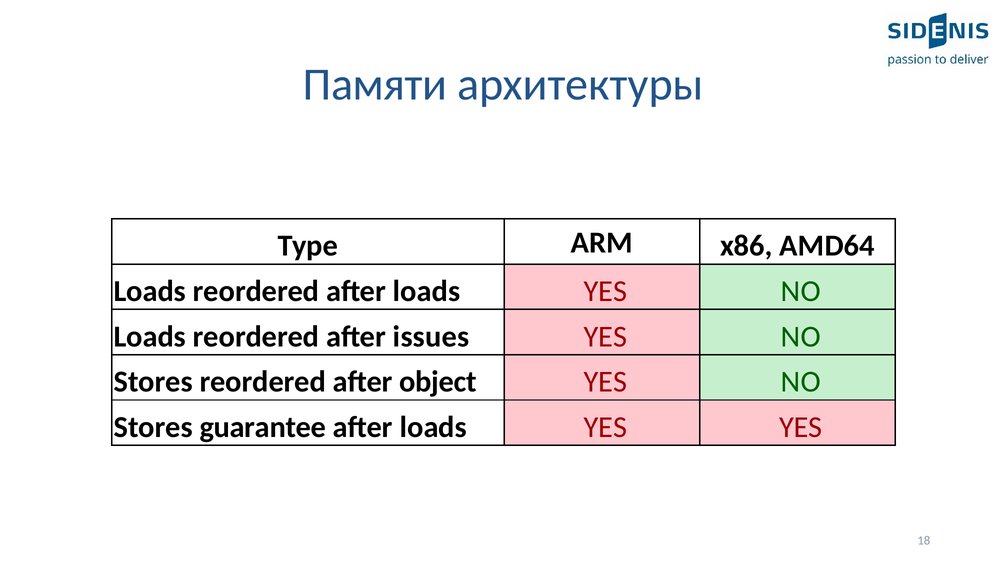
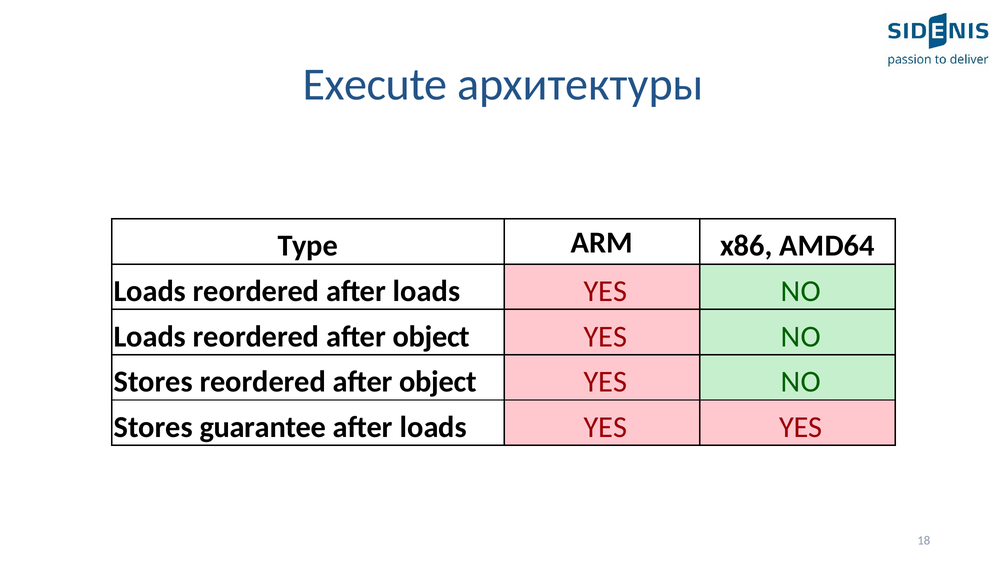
Памяти: Памяти -> Execute
Loads reordered after issues: issues -> object
